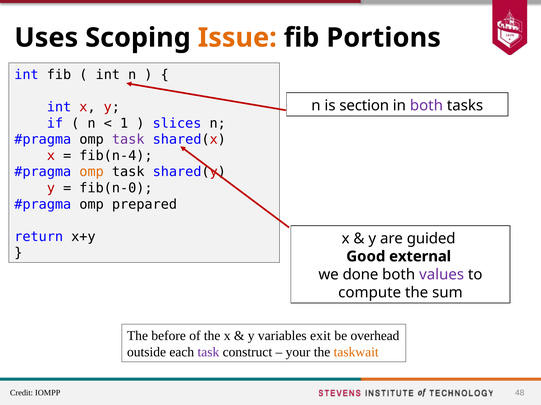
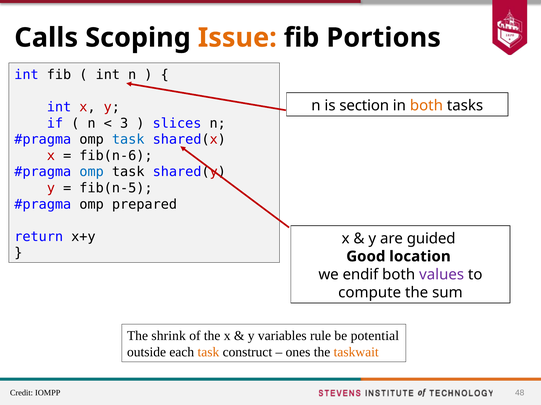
Uses: Uses -> Calls
both at (426, 106) colour: purple -> orange
1: 1 -> 3
task at (128, 140) colour: purple -> blue
fib(n-4: fib(n-4 -> fib(n-6
omp at (92, 172) colour: orange -> blue
fib(n-0: fib(n-0 -> fib(n-5
external: external -> location
done: done -> endif
before: before -> shrink
exit: exit -> rule
overhead: overhead -> potential
task at (208, 353) colour: purple -> orange
your: your -> ones
